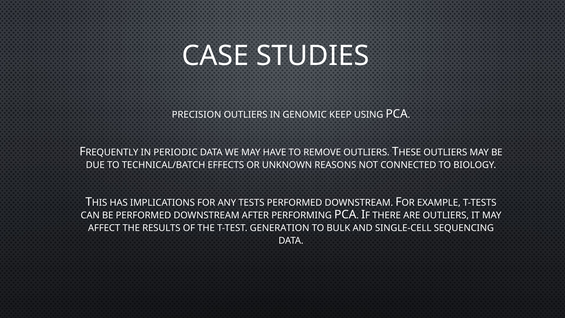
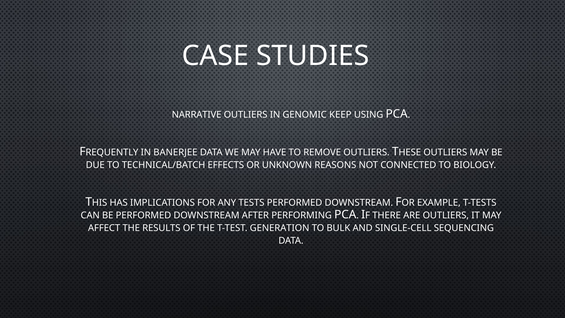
PRECISION: PRECISION -> NARRATIVE
PERIODIC: PERIODIC -> BANERJEE
